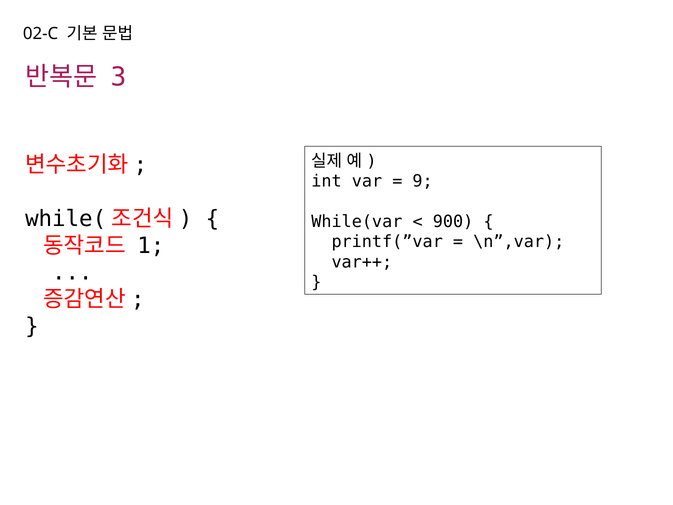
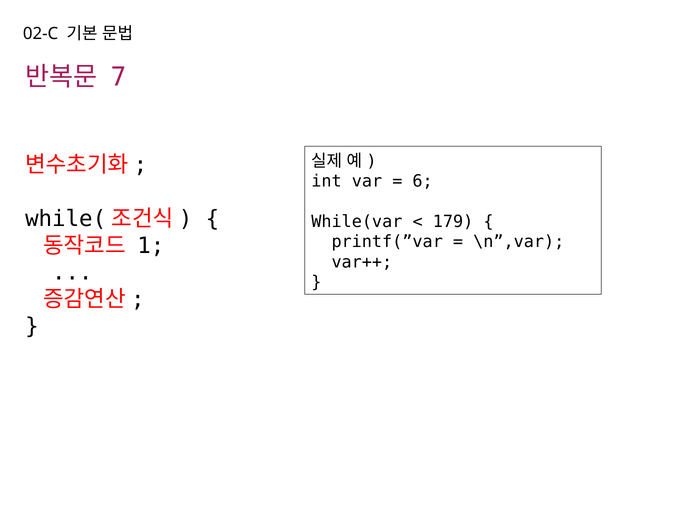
3: 3 -> 7
9: 9 -> 6
900: 900 -> 179
